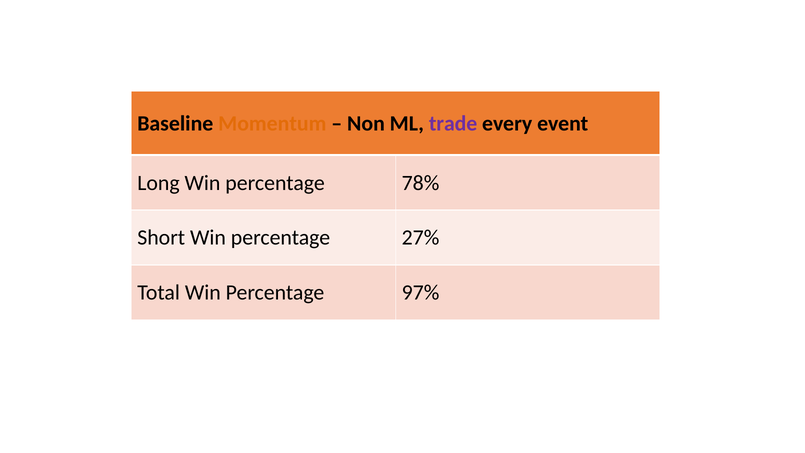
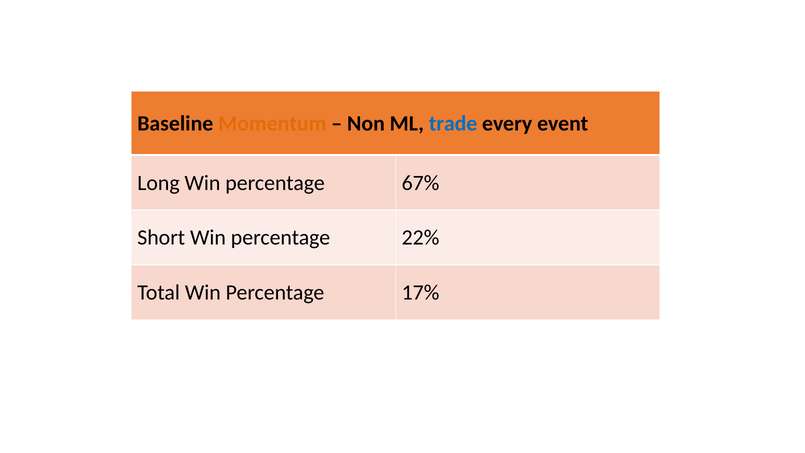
trade colour: purple -> blue
78%: 78% -> 67%
27%: 27% -> 22%
97%: 97% -> 17%
